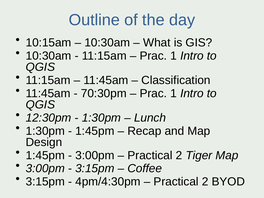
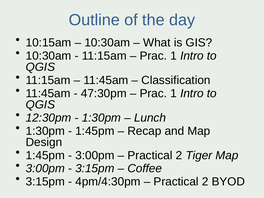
70:30pm: 70:30pm -> 47:30pm
